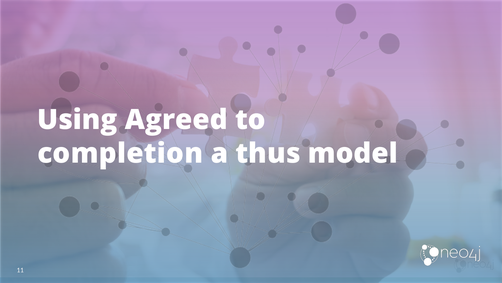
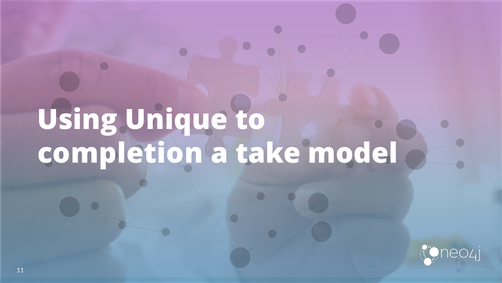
Agreed: Agreed -> Unique
thus: thus -> take
